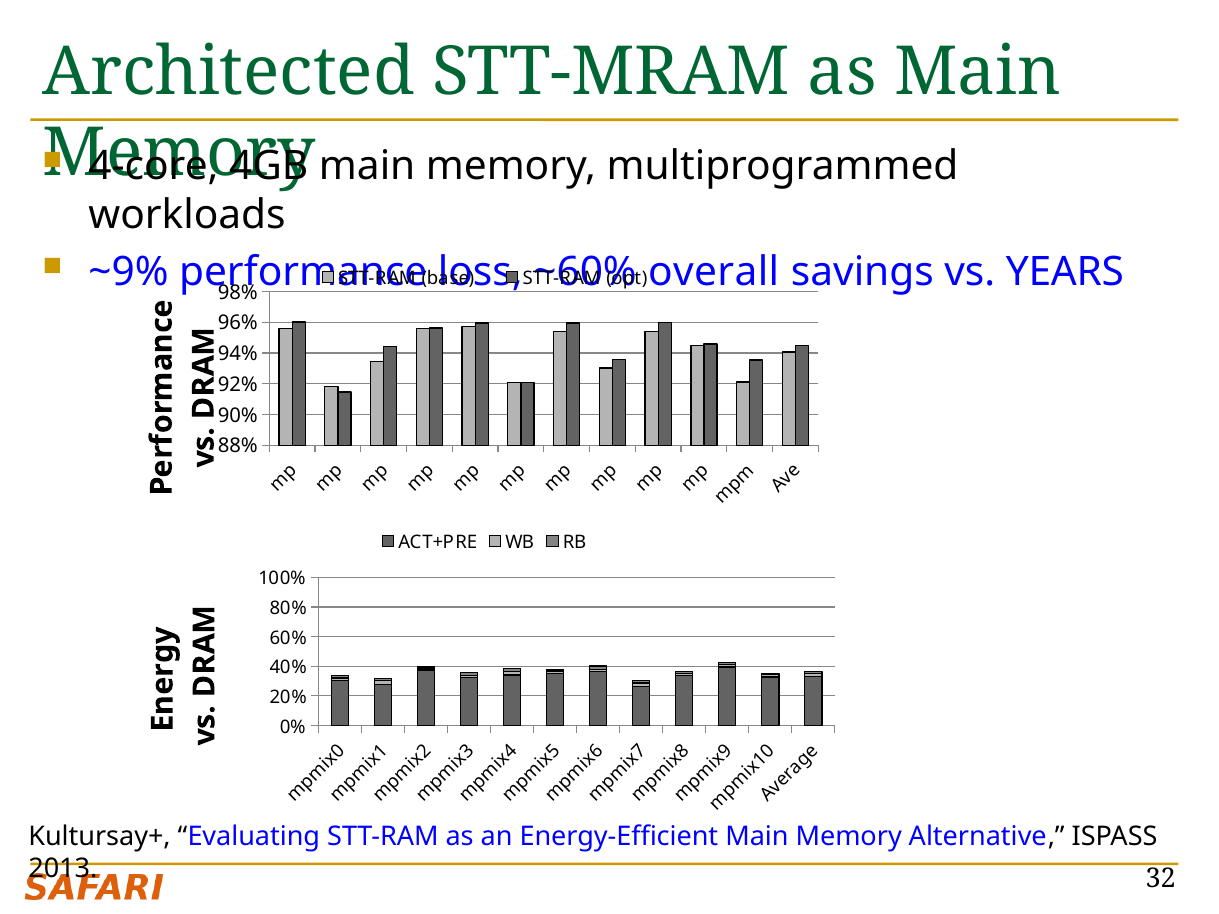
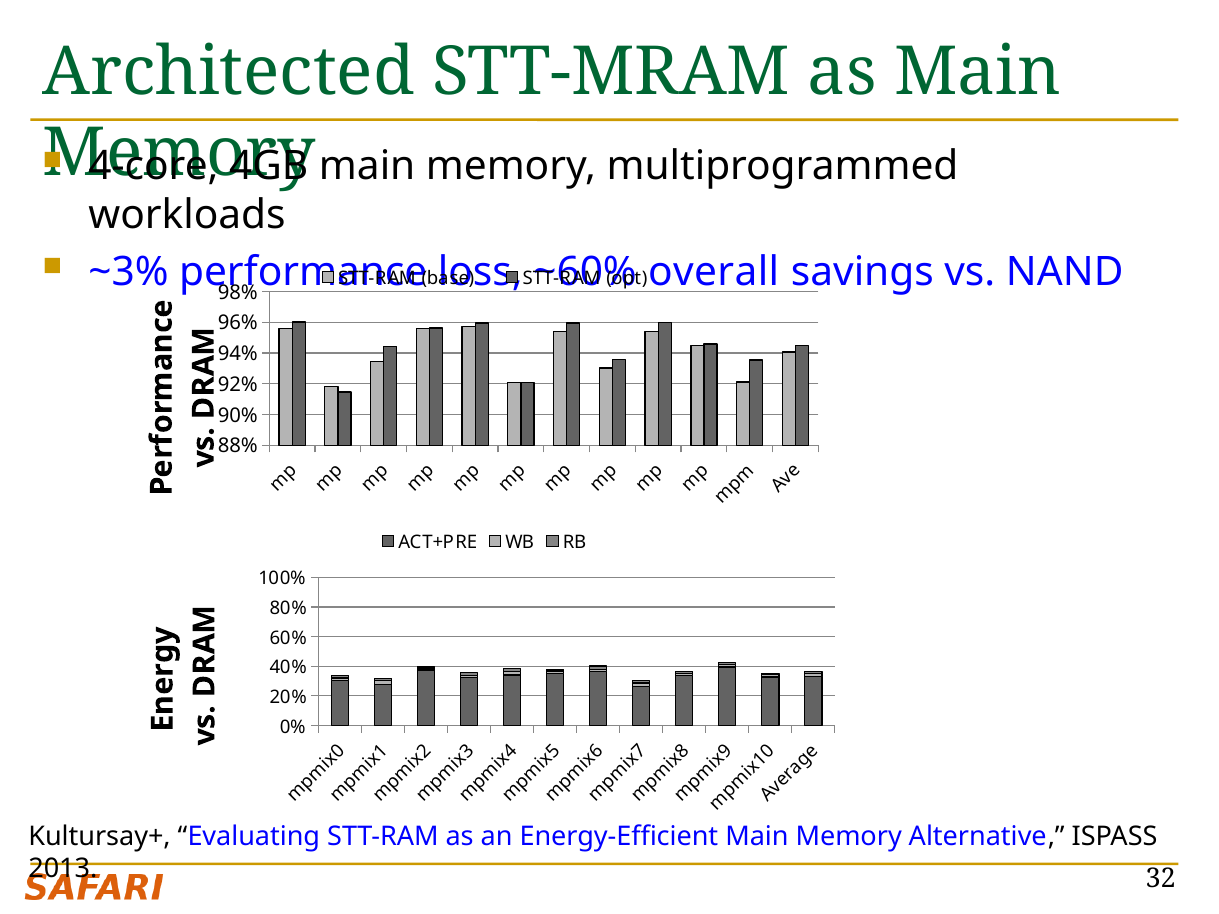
~9%: ~9% -> ~3%
YEARS: YEARS -> NAND
